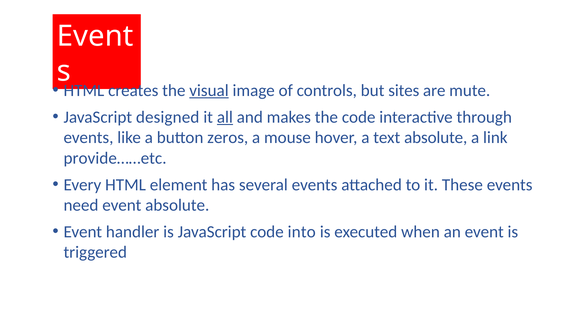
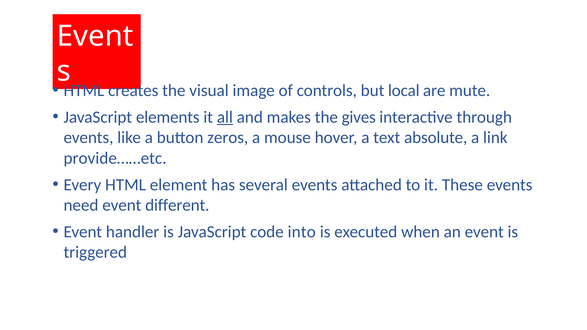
visual underline: present -> none
sites: sites -> local
designed: designed -> elements
the code: code -> gives
event absolute: absolute -> different
